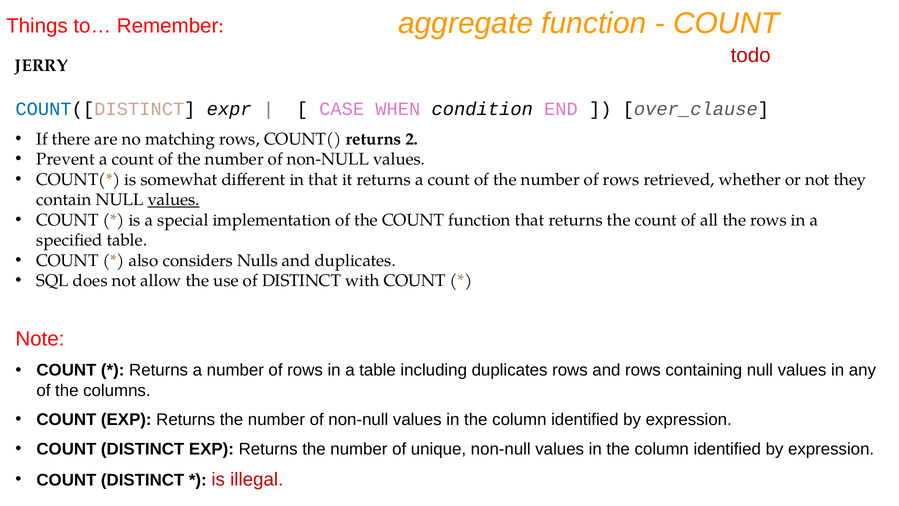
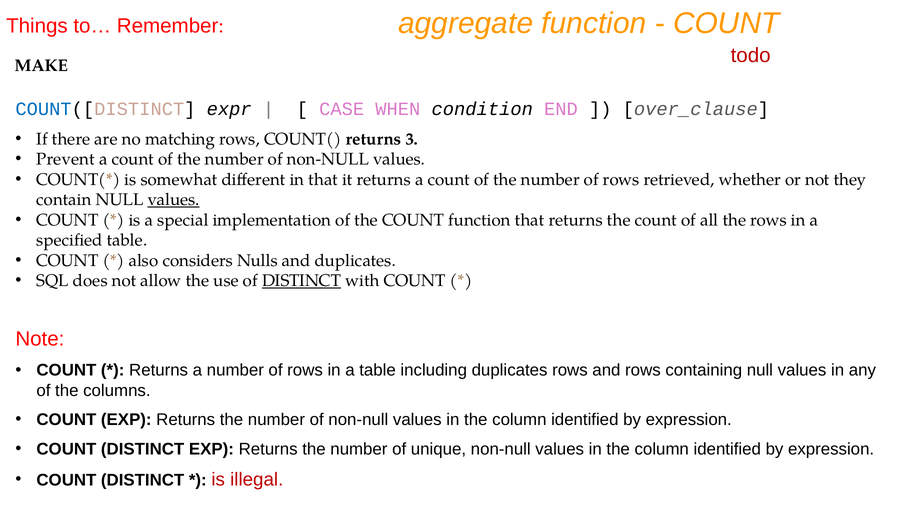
JERRY: JERRY -> MAKE
2: 2 -> 3
DISTINCT at (302, 281) underline: none -> present
